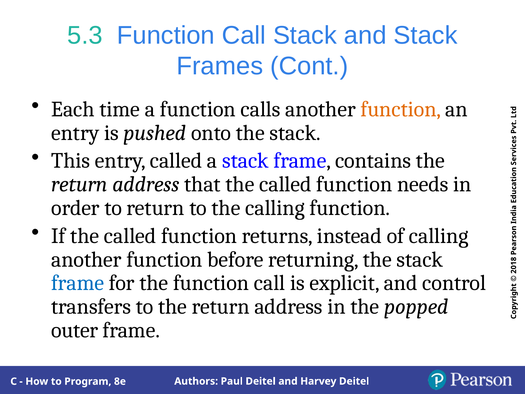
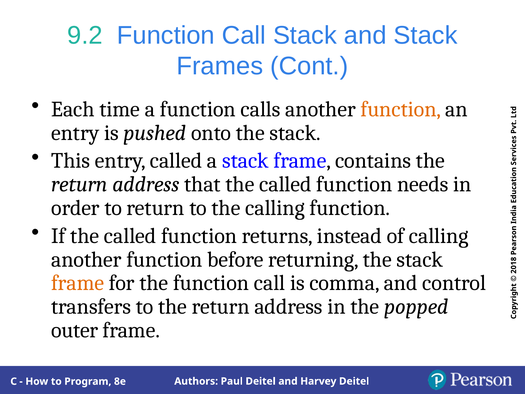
5.3: 5.3 -> 9.2
frame at (78, 283) colour: blue -> orange
explicit: explicit -> comma
